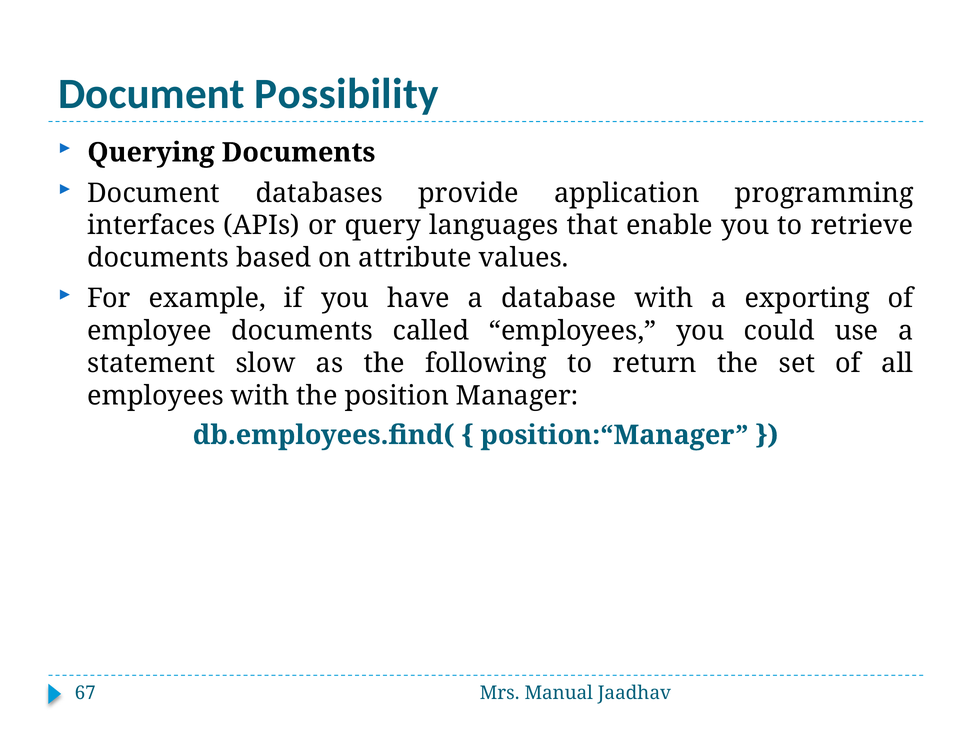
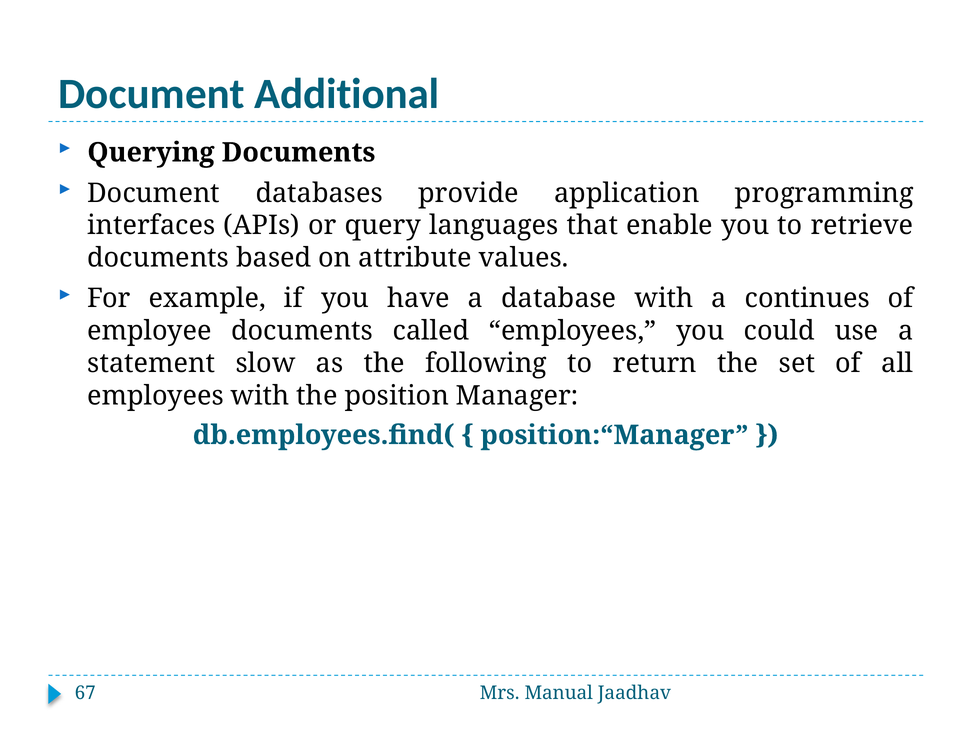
Possibility: Possibility -> Additional
exporting: exporting -> continues
